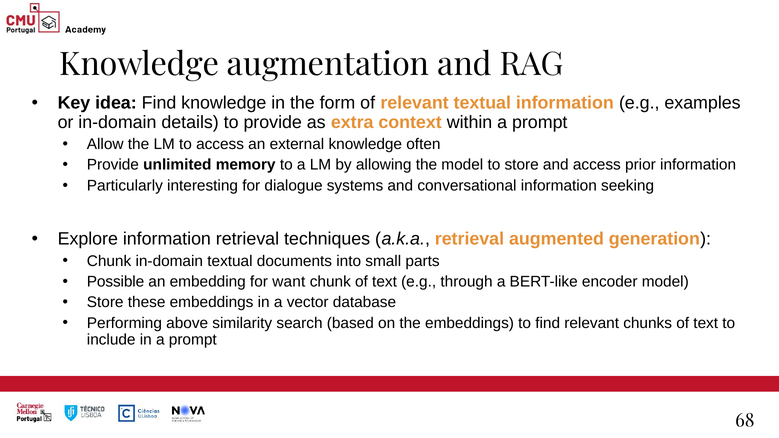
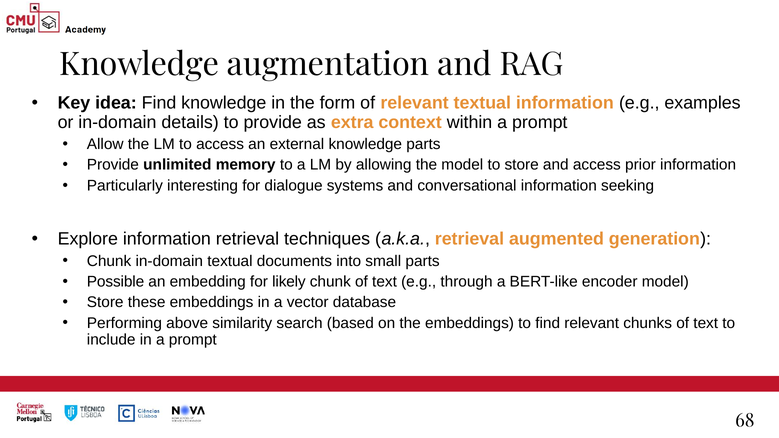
knowledge often: often -> parts
want: want -> likely
